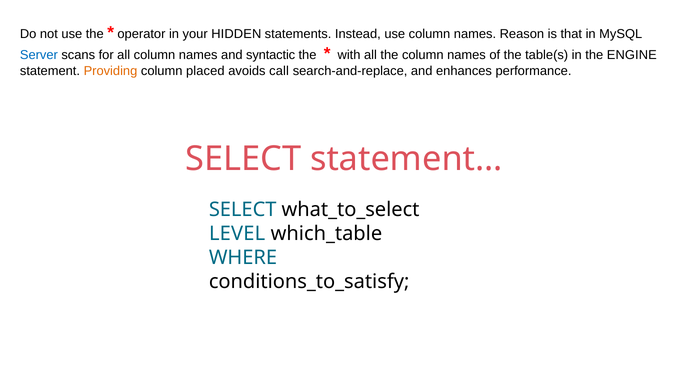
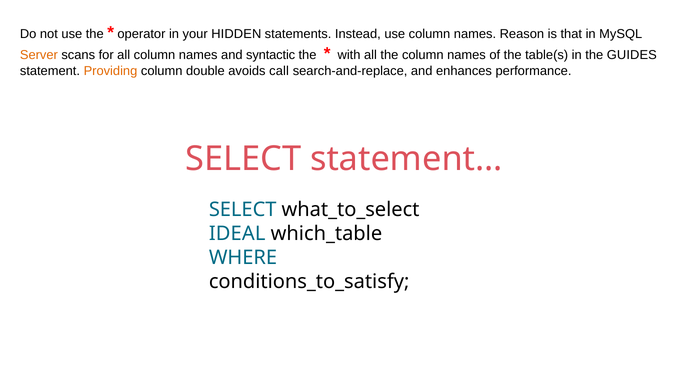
Server colour: blue -> orange
ENGINE: ENGINE -> GUIDES
placed: placed -> double
LEVEL: LEVEL -> IDEAL
